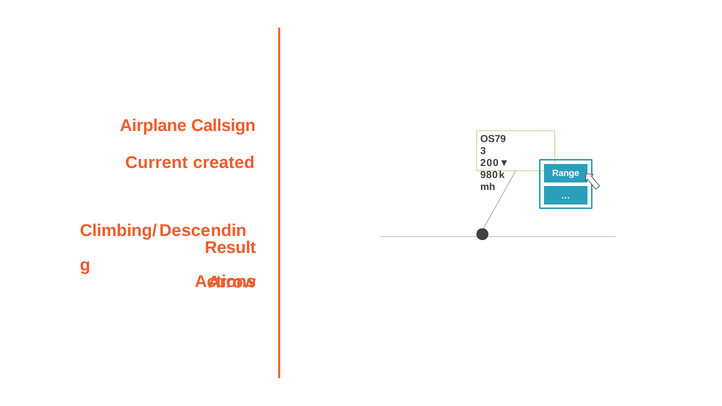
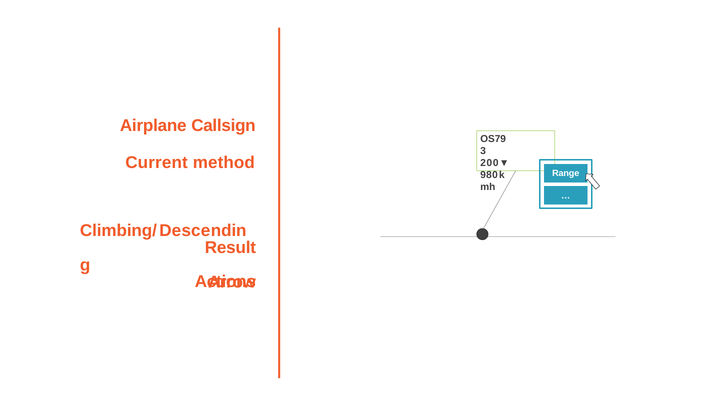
created: created -> method
